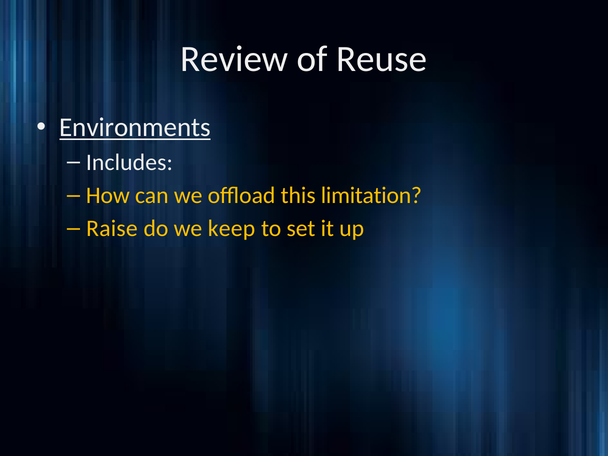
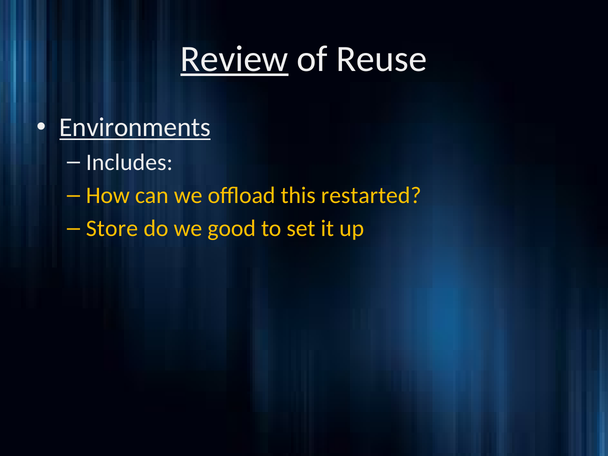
Review underline: none -> present
limitation: limitation -> restarted
Raise: Raise -> Store
keep: keep -> good
